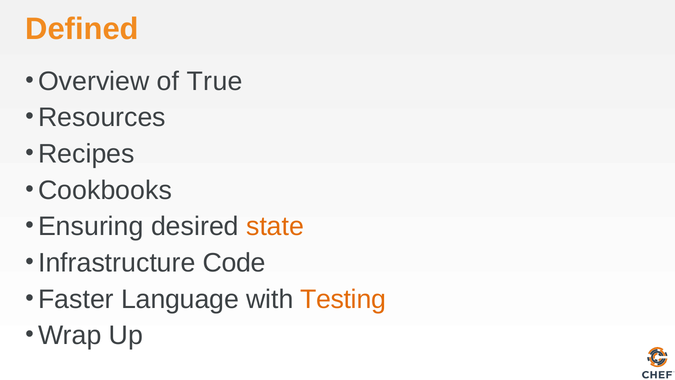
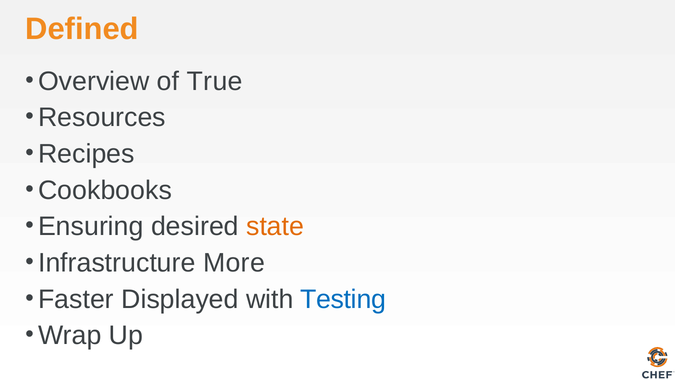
Code: Code -> More
Language: Language -> Displayed
Testing colour: orange -> blue
